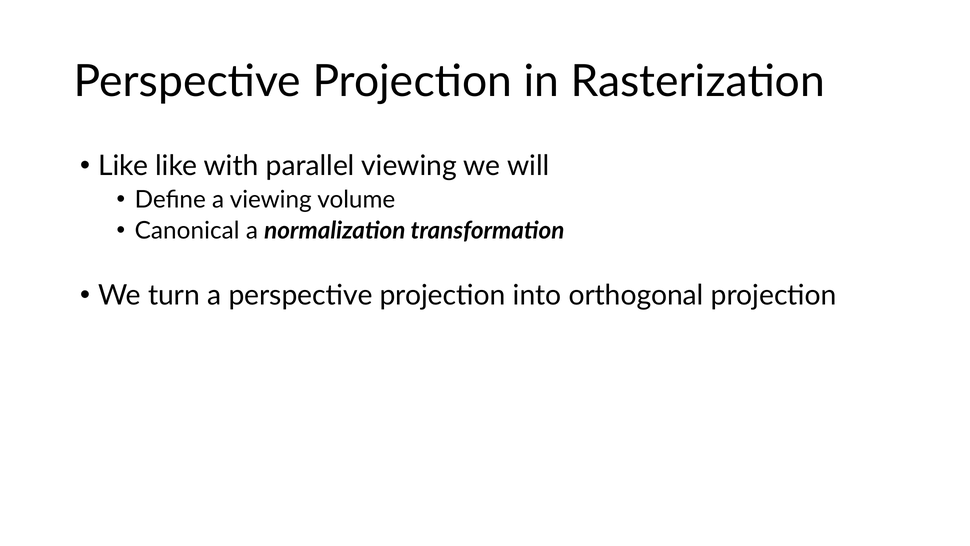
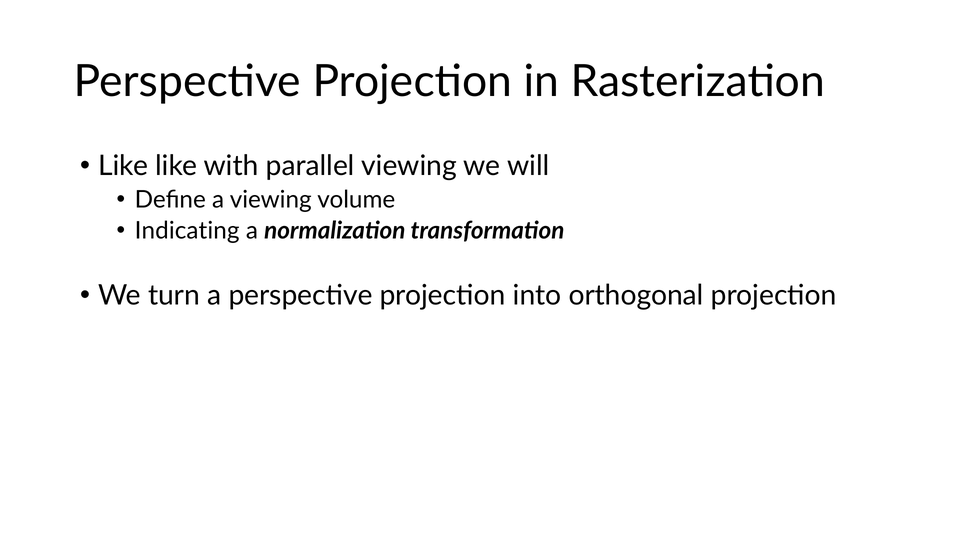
Canonical: Canonical -> Indicating
